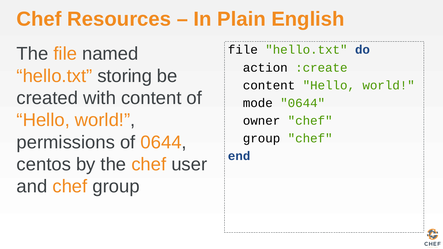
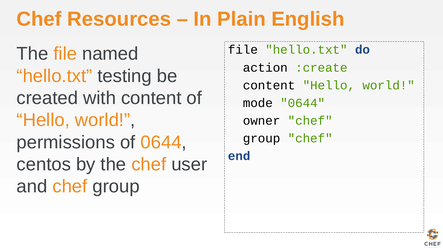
storing: storing -> testing
